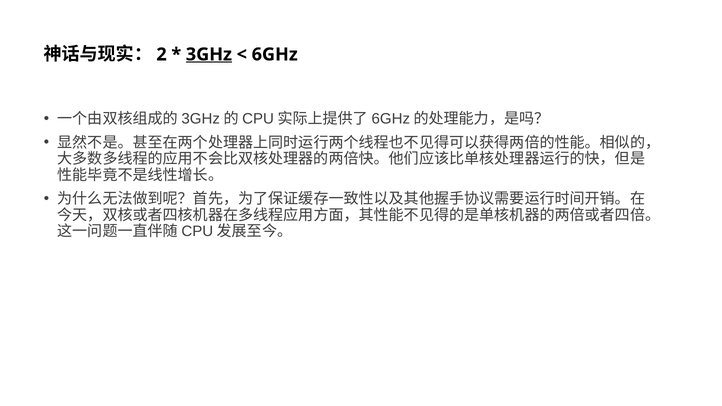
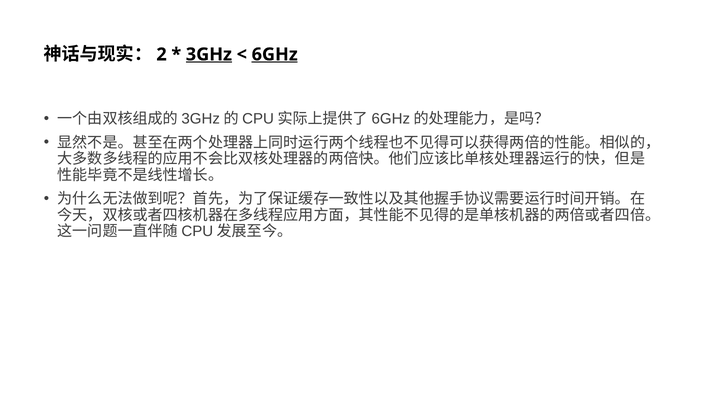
6GHz underline: none -> present
